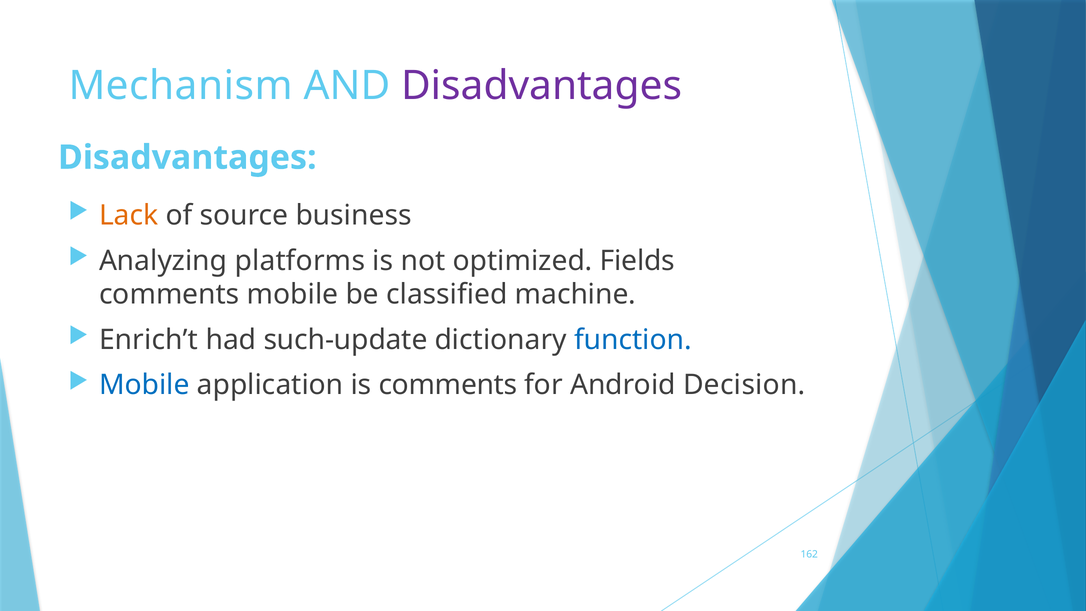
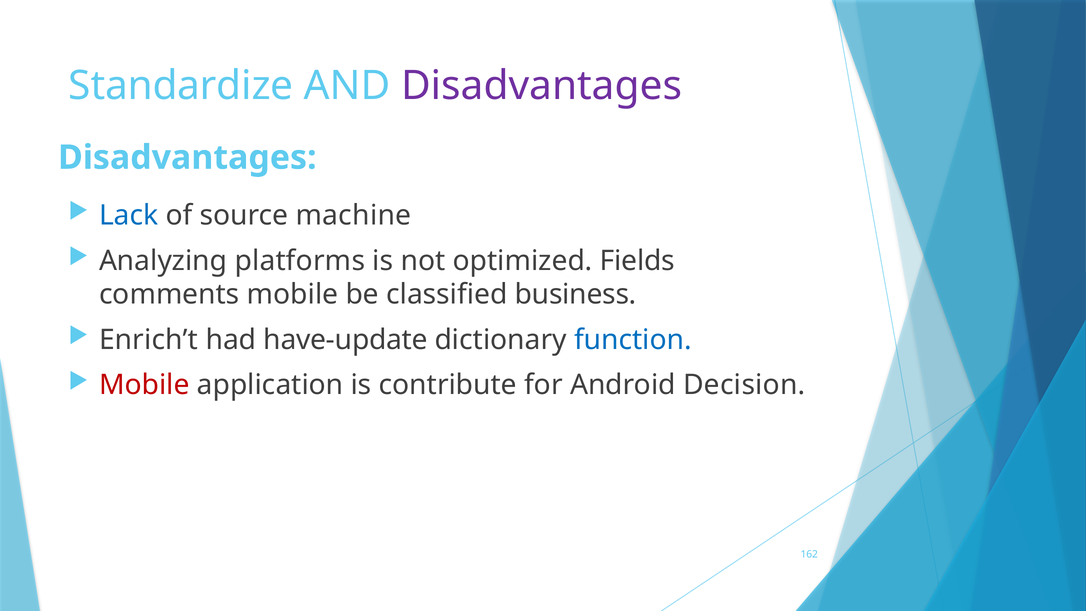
Mechanism: Mechanism -> Standardize
Lack colour: orange -> blue
business: business -> machine
machine: machine -> business
such-update: such-update -> have-update
Mobile at (144, 385) colour: blue -> red
is comments: comments -> contribute
